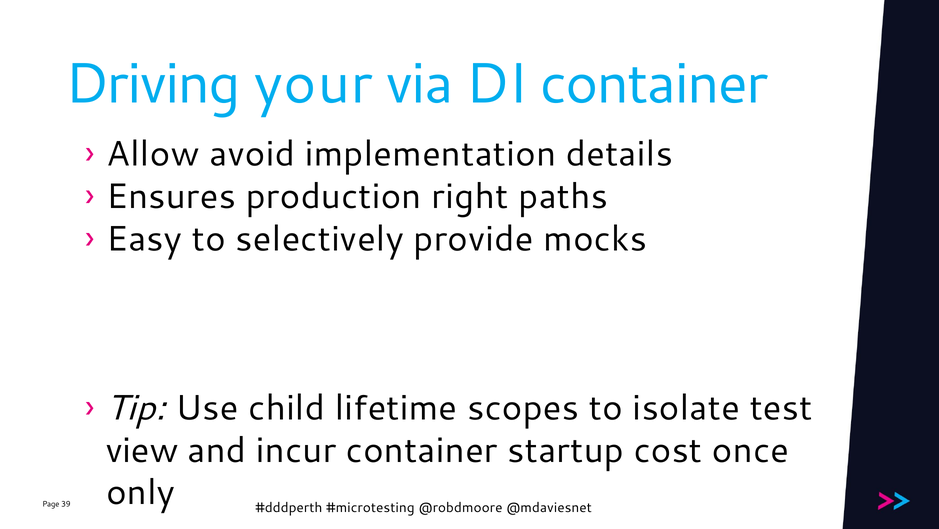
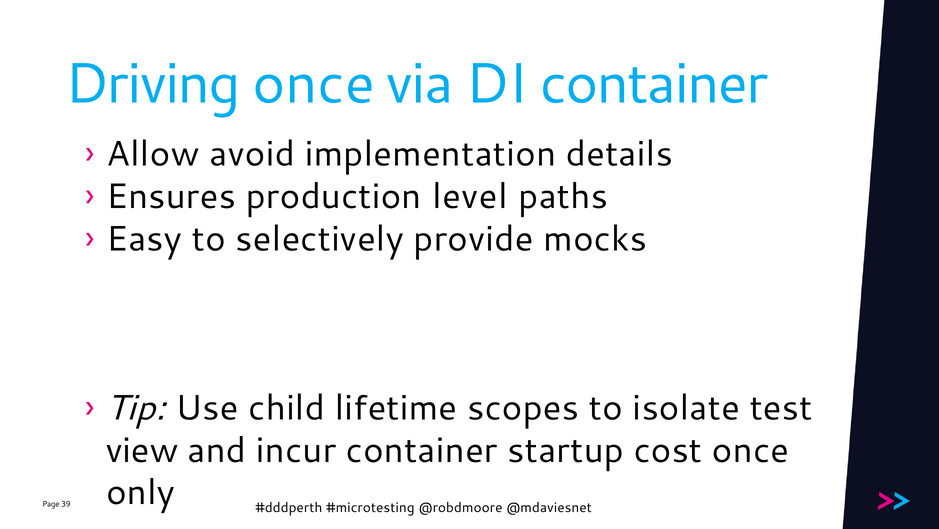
Driving your: your -> once
right: right -> level
